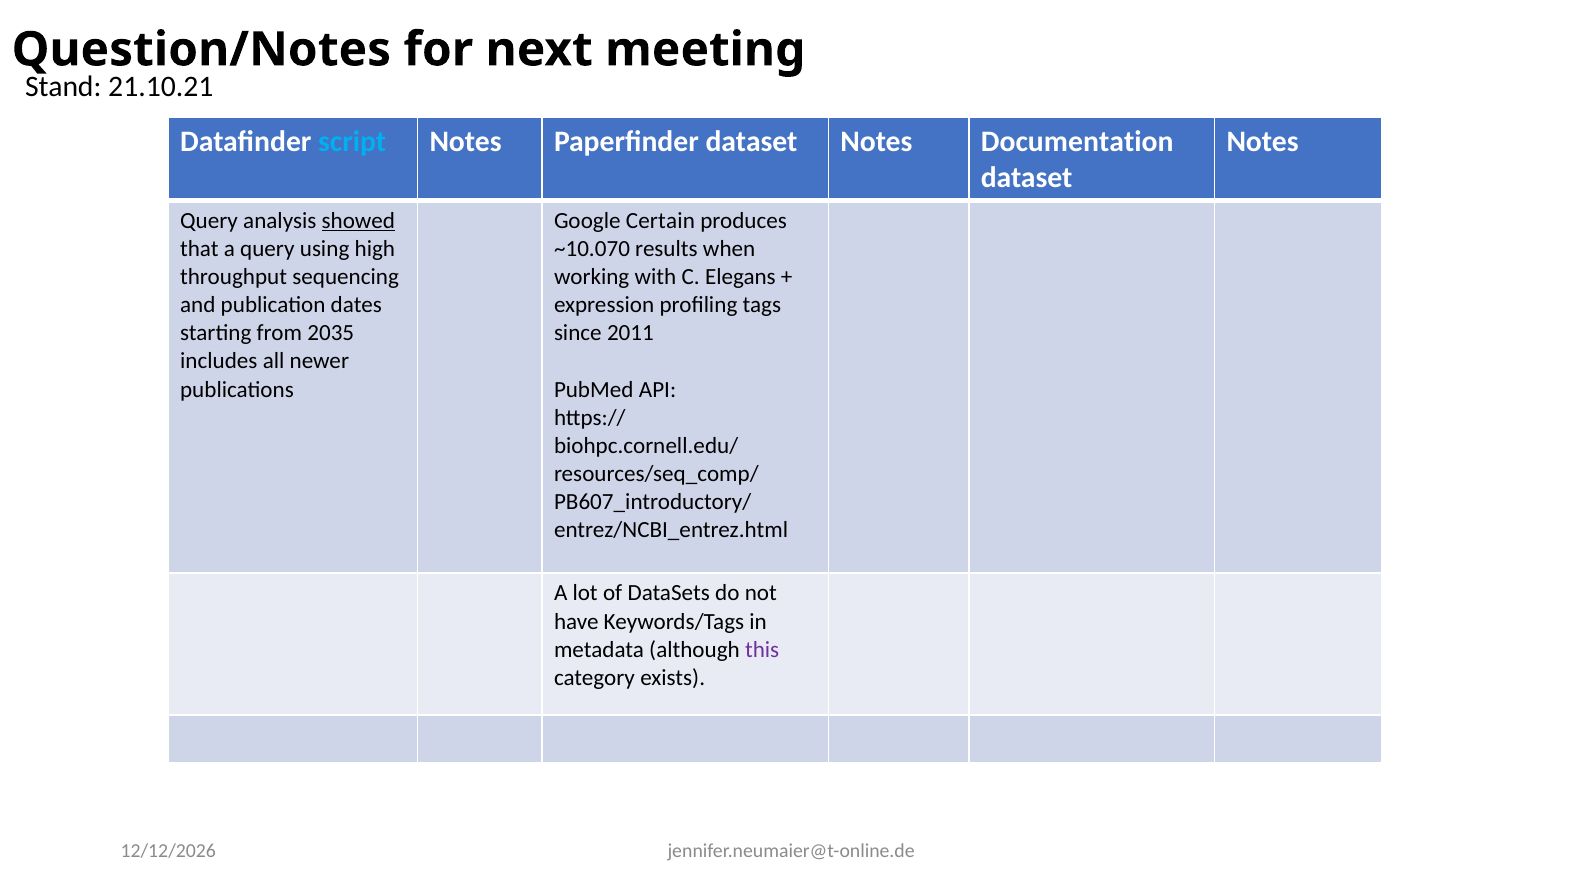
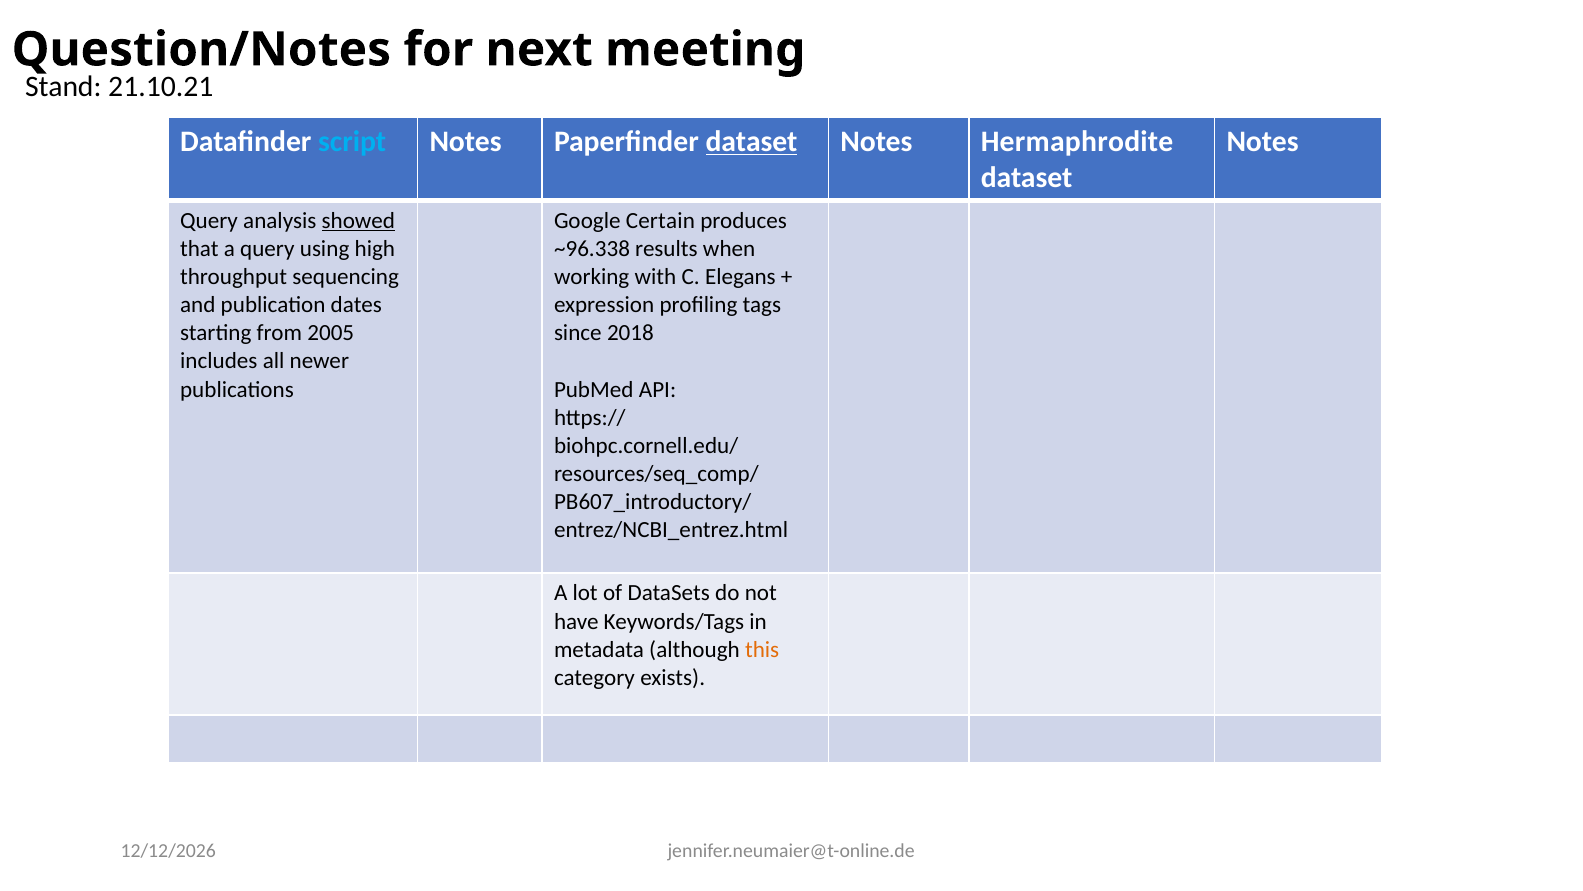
dataset at (752, 142) underline: none -> present
Documentation: Documentation -> Hermaphrodite
~10.070: ~10.070 -> ~96.338
2035: 2035 -> 2005
2011: 2011 -> 2018
this colour: purple -> orange
